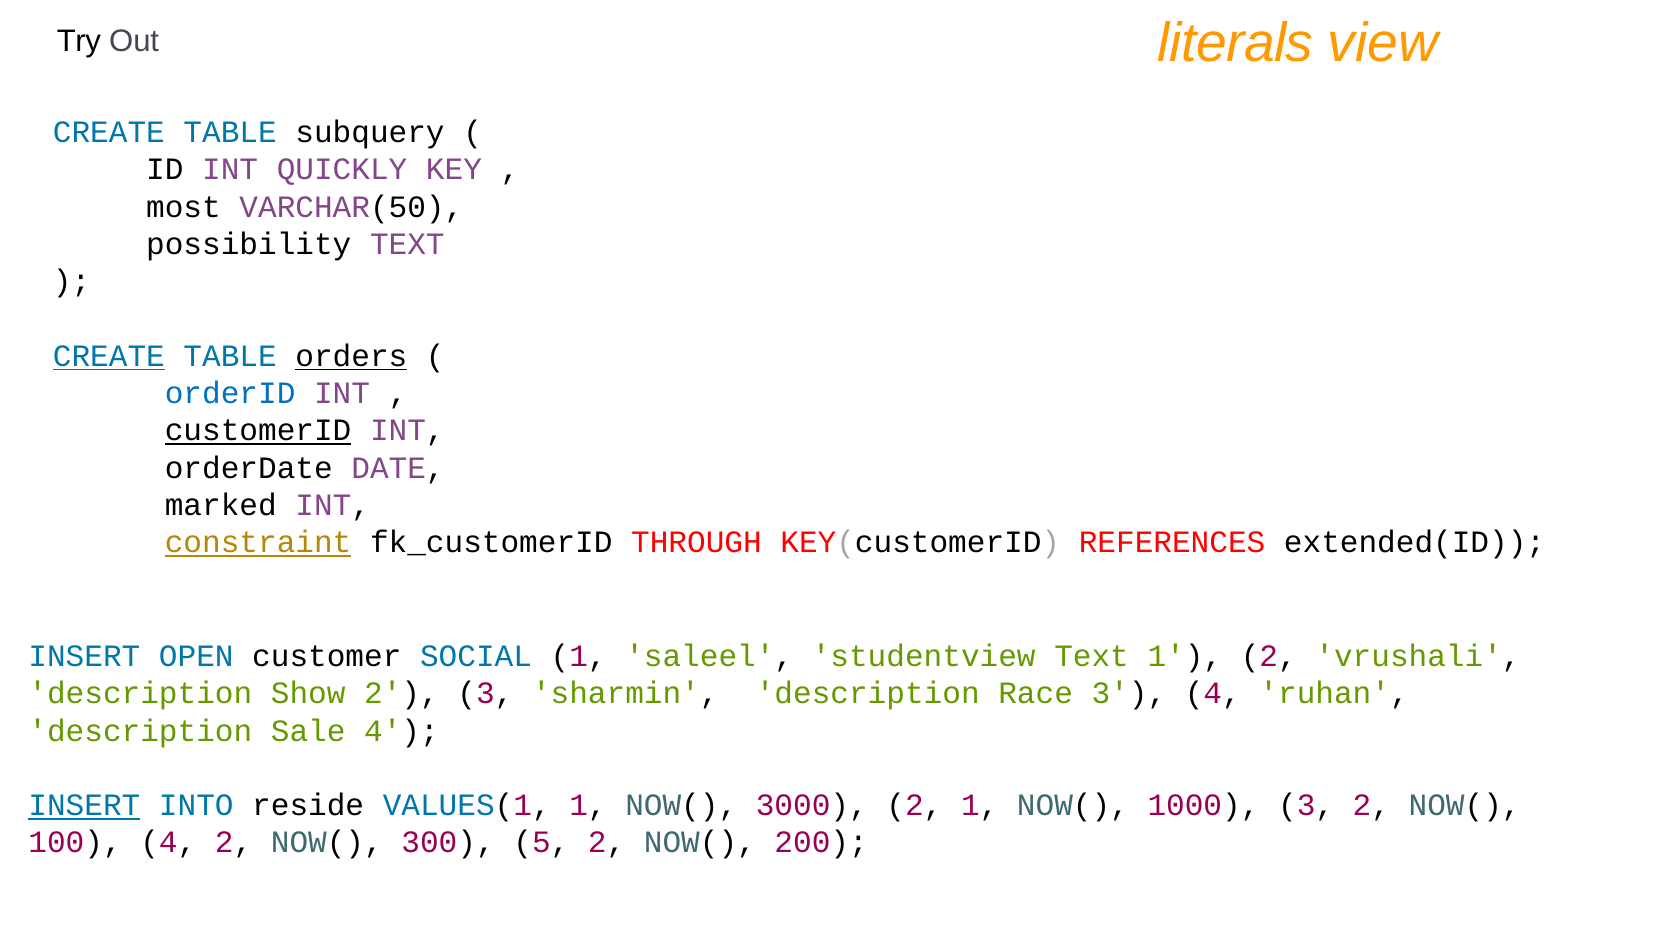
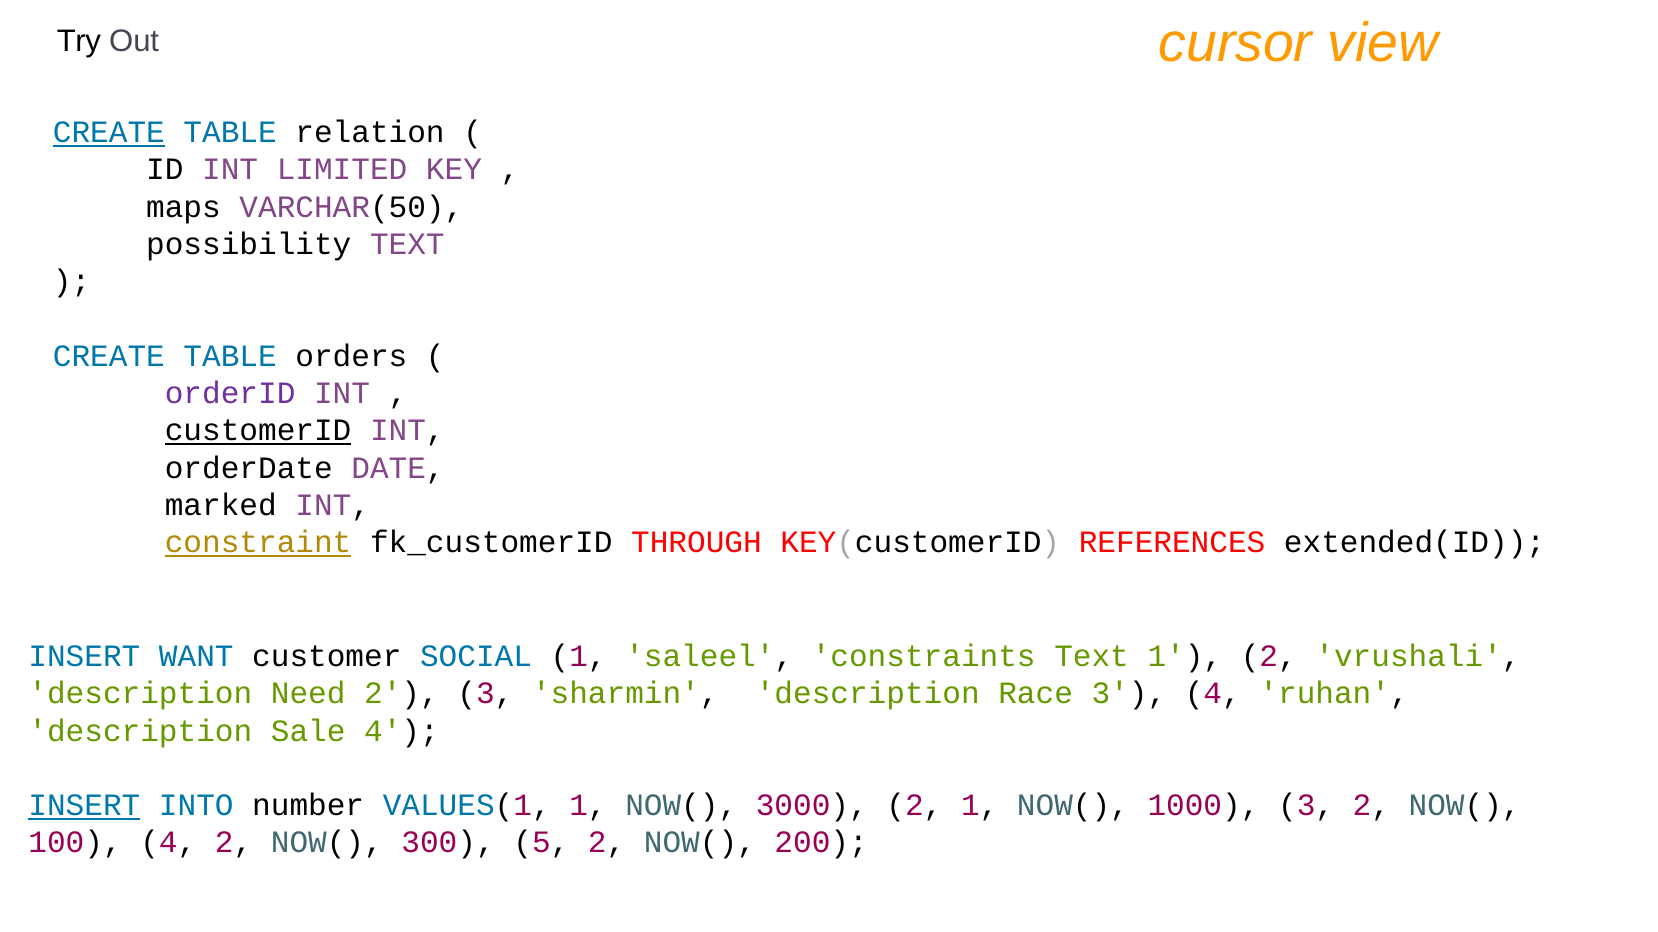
literals: literals -> cursor
CREATE at (109, 132) underline: none -> present
subquery: subquery -> relation
QUICKLY: QUICKLY -> LIMITED
most: most -> maps
CREATE at (109, 356) underline: present -> none
orders underline: present -> none
orderID colour: blue -> purple
OPEN: OPEN -> WANT
studentview: studentview -> constraints
Show: Show -> Need
reside: reside -> number
